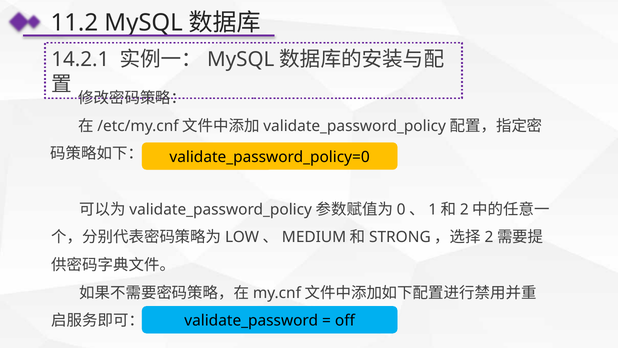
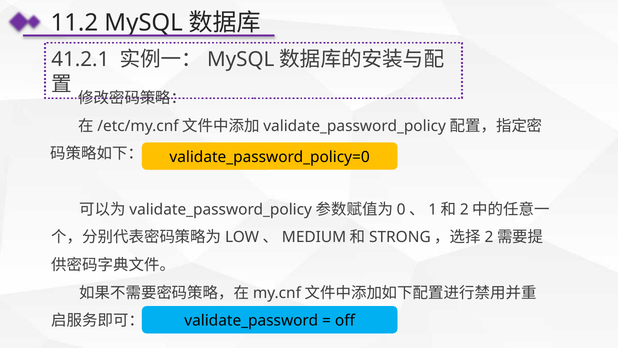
14.2.1: 14.2.1 -> 41.2.1
